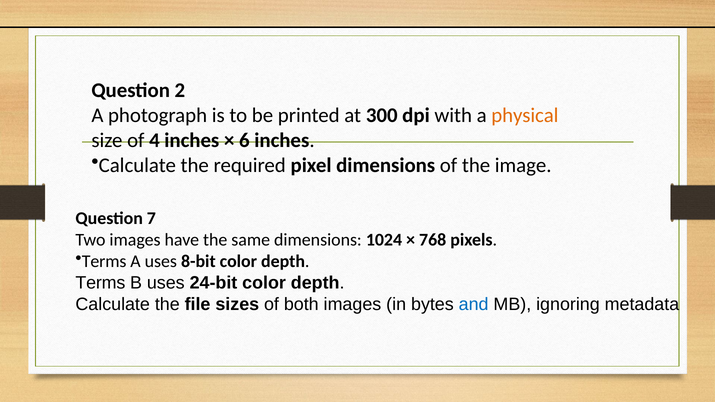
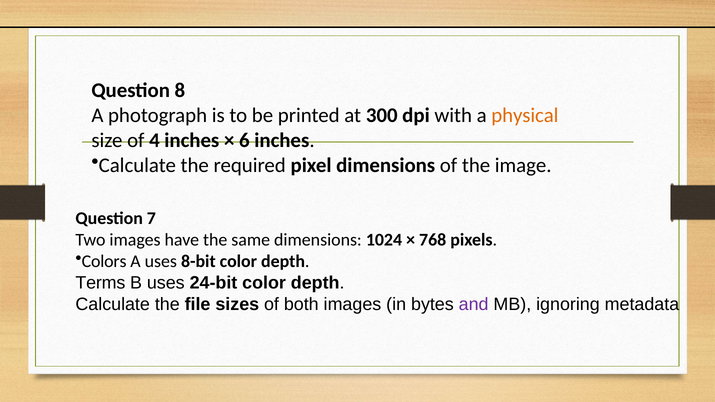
2: 2 -> 8
Terms at (104, 262): Terms -> Colors
and colour: blue -> purple
